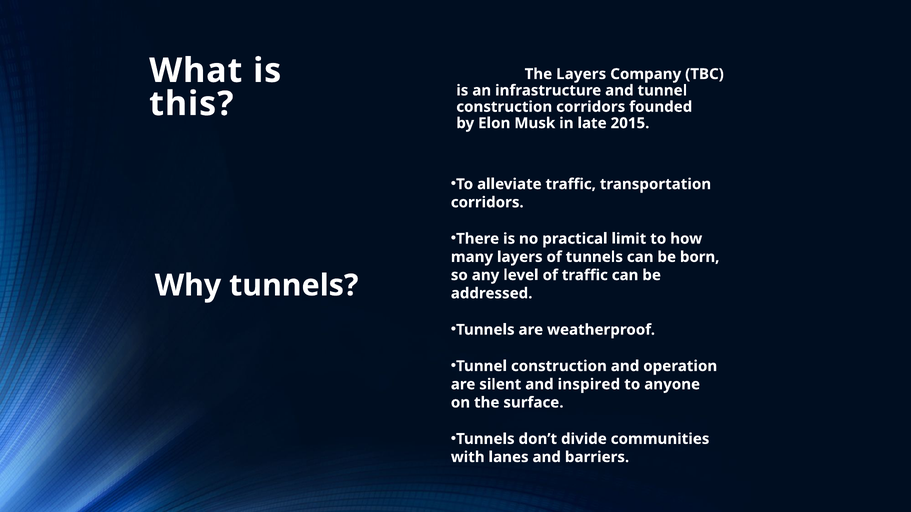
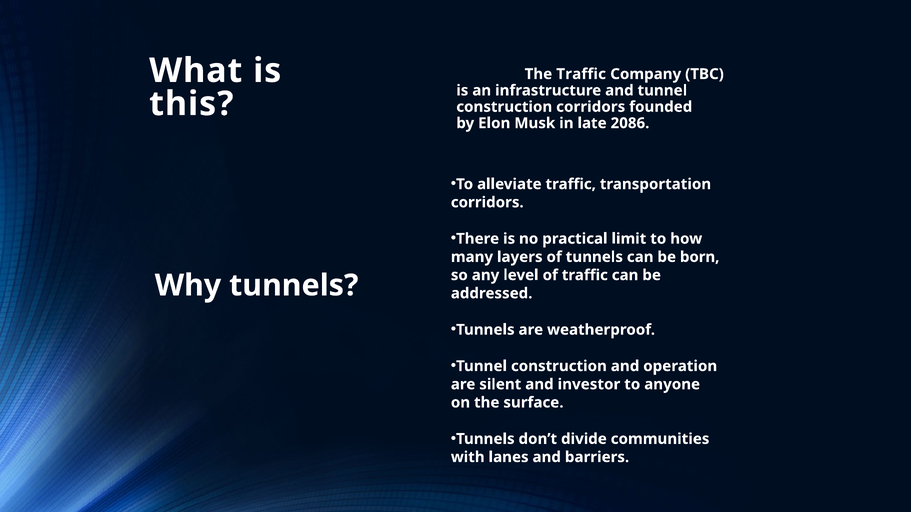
The Layers: Layers -> Traffic
2015: 2015 -> 2086
inspired: inspired -> investor
